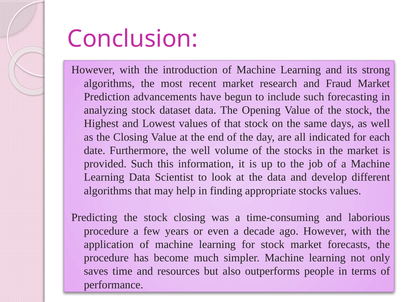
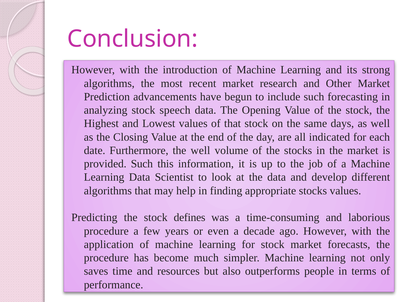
Fraud: Fraud -> Other
dataset: dataset -> speech
stock closing: closing -> defines
